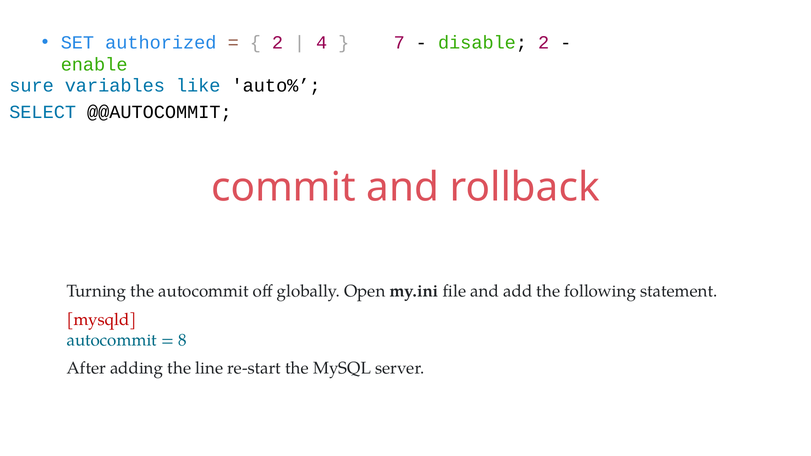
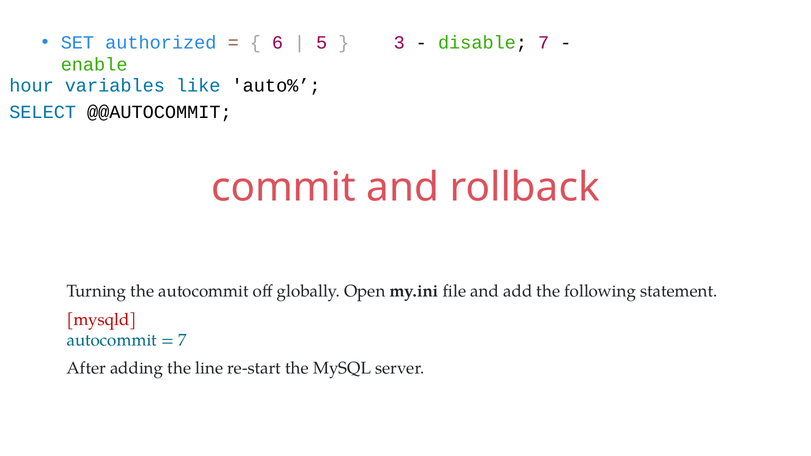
2 at (277, 43): 2 -> 6
4: 4 -> 5
7: 7 -> 3
disable 2: 2 -> 7
sure: sure -> hour
8 at (182, 340): 8 -> 7
